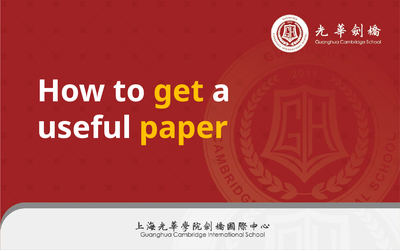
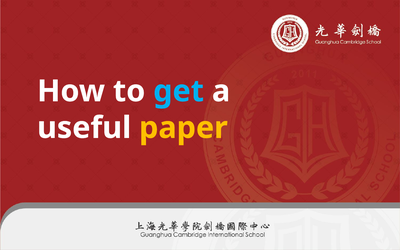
get colour: yellow -> light blue
